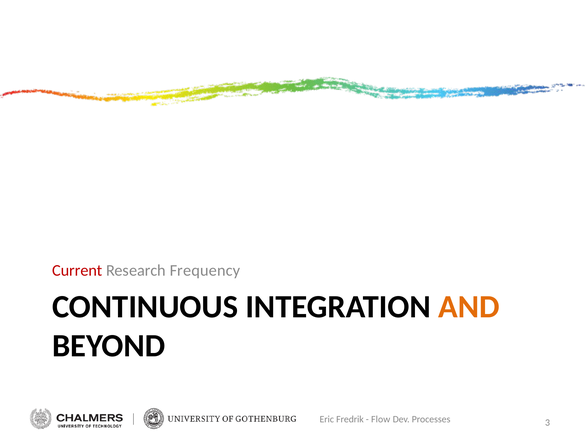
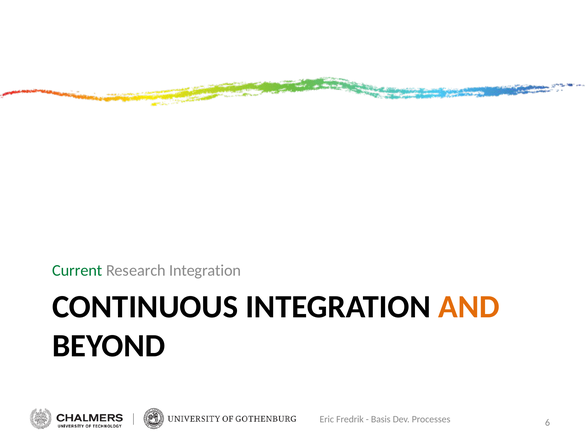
Current colour: red -> green
Research Frequency: Frequency -> Integration
Flow: Flow -> Basis
3: 3 -> 6
